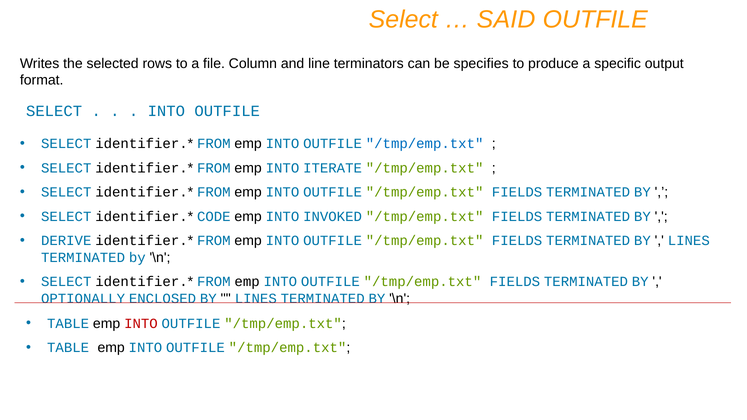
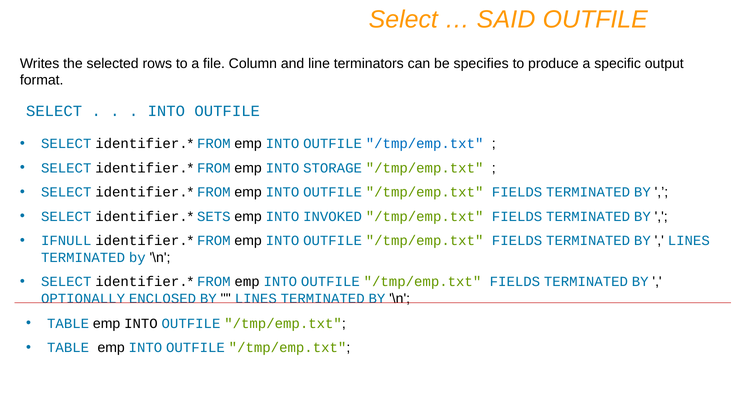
ITERATE: ITERATE -> STORAGE
CODE: CODE -> SETS
DERIVE: DERIVE -> IFNULL
INTO at (141, 324) colour: red -> black
